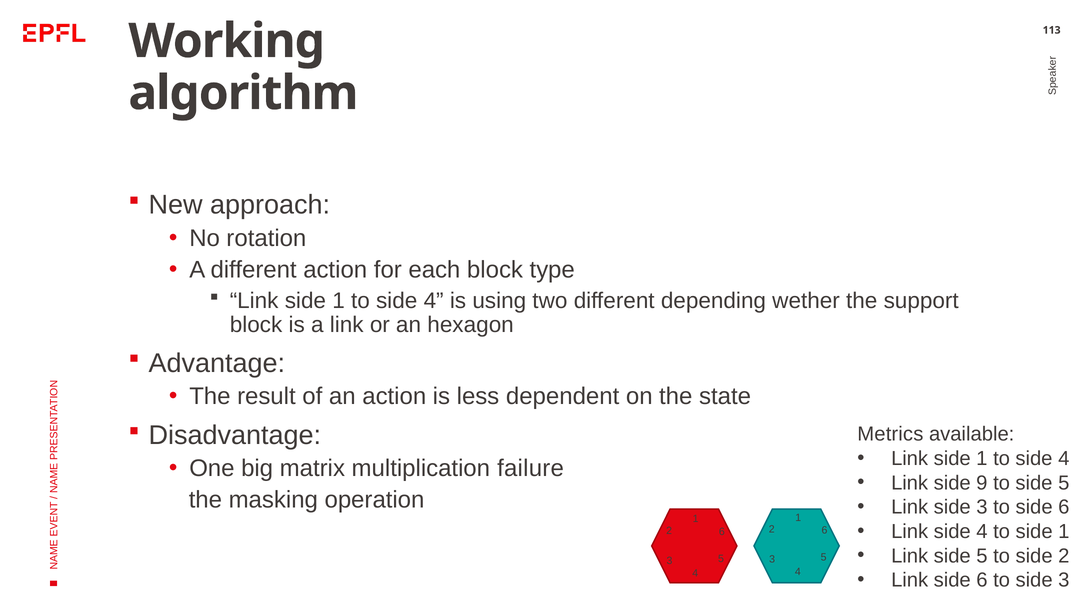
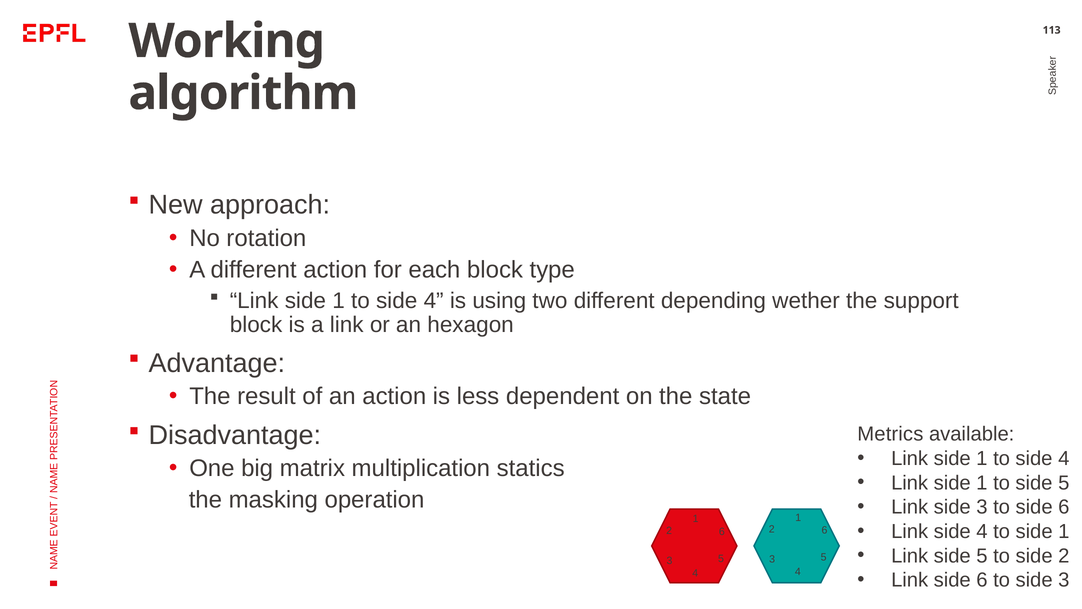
failure: failure -> statics
9 at (982, 483): 9 -> 1
